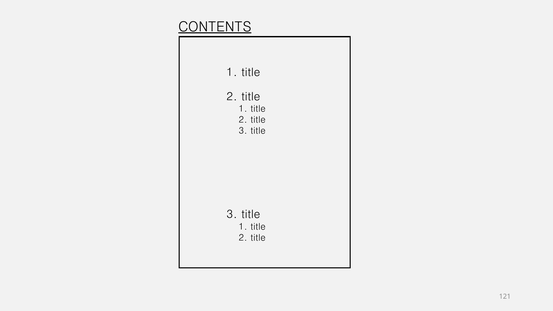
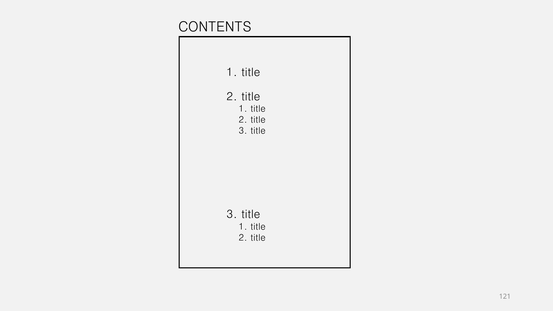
CONTENTS underline: present -> none
